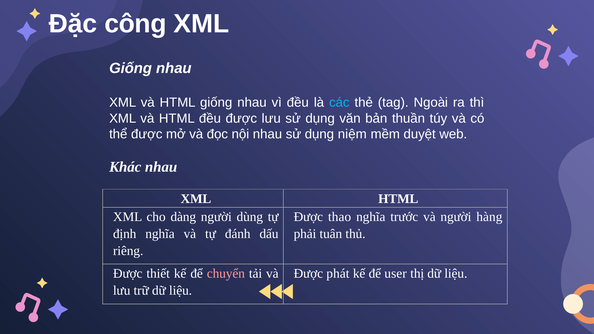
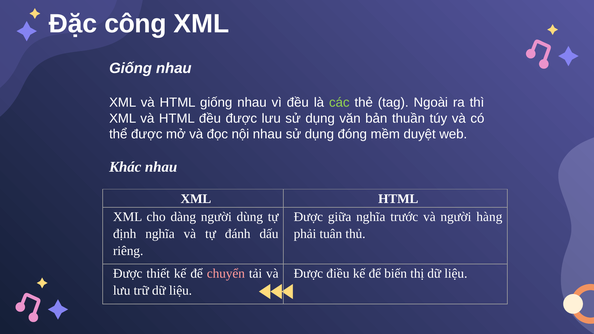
các colour: light blue -> light green
niệm: niệm -> đóng
thao: thao -> giữa
phát: phát -> điều
user: user -> biến
